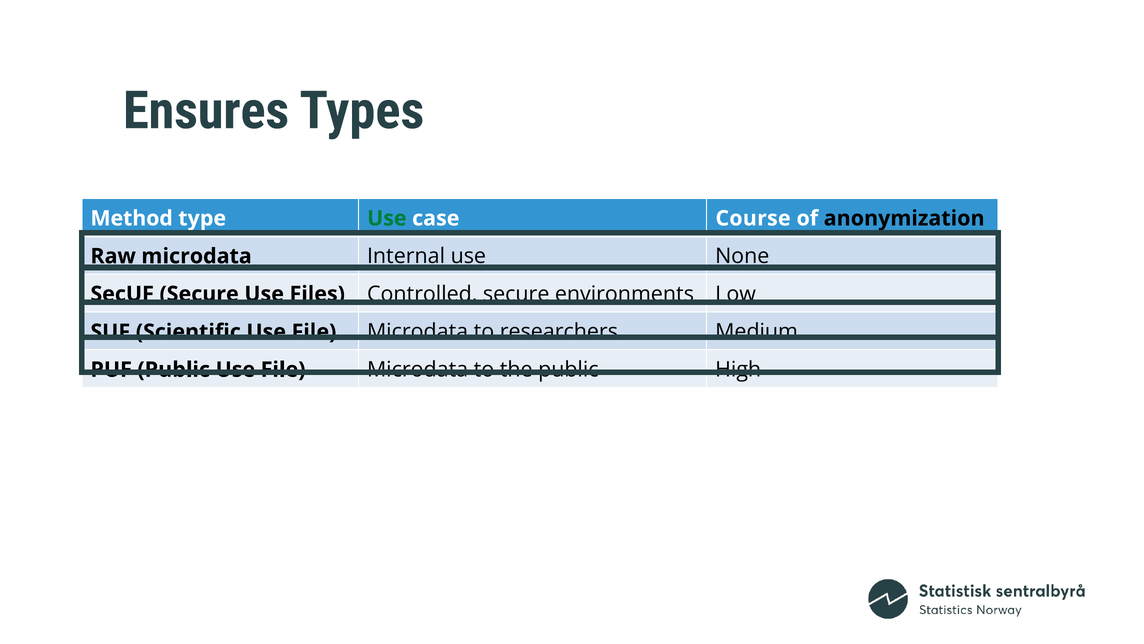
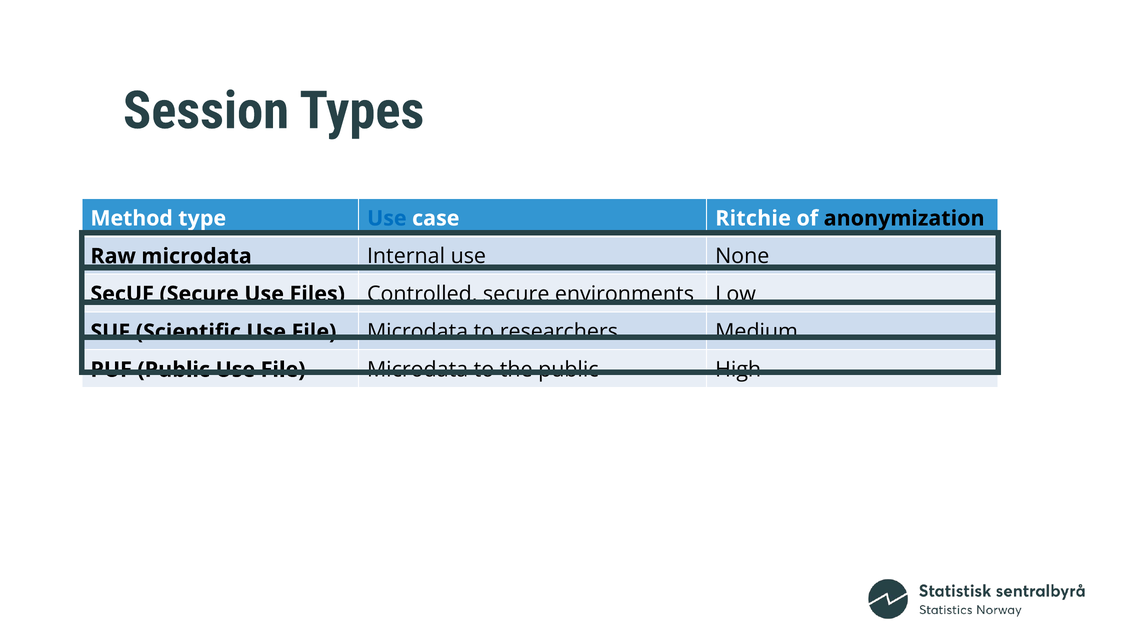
Ensures: Ensures -> Session
Use at (387, 218) colour: green -> blue
Course: Course -> Ritchie
